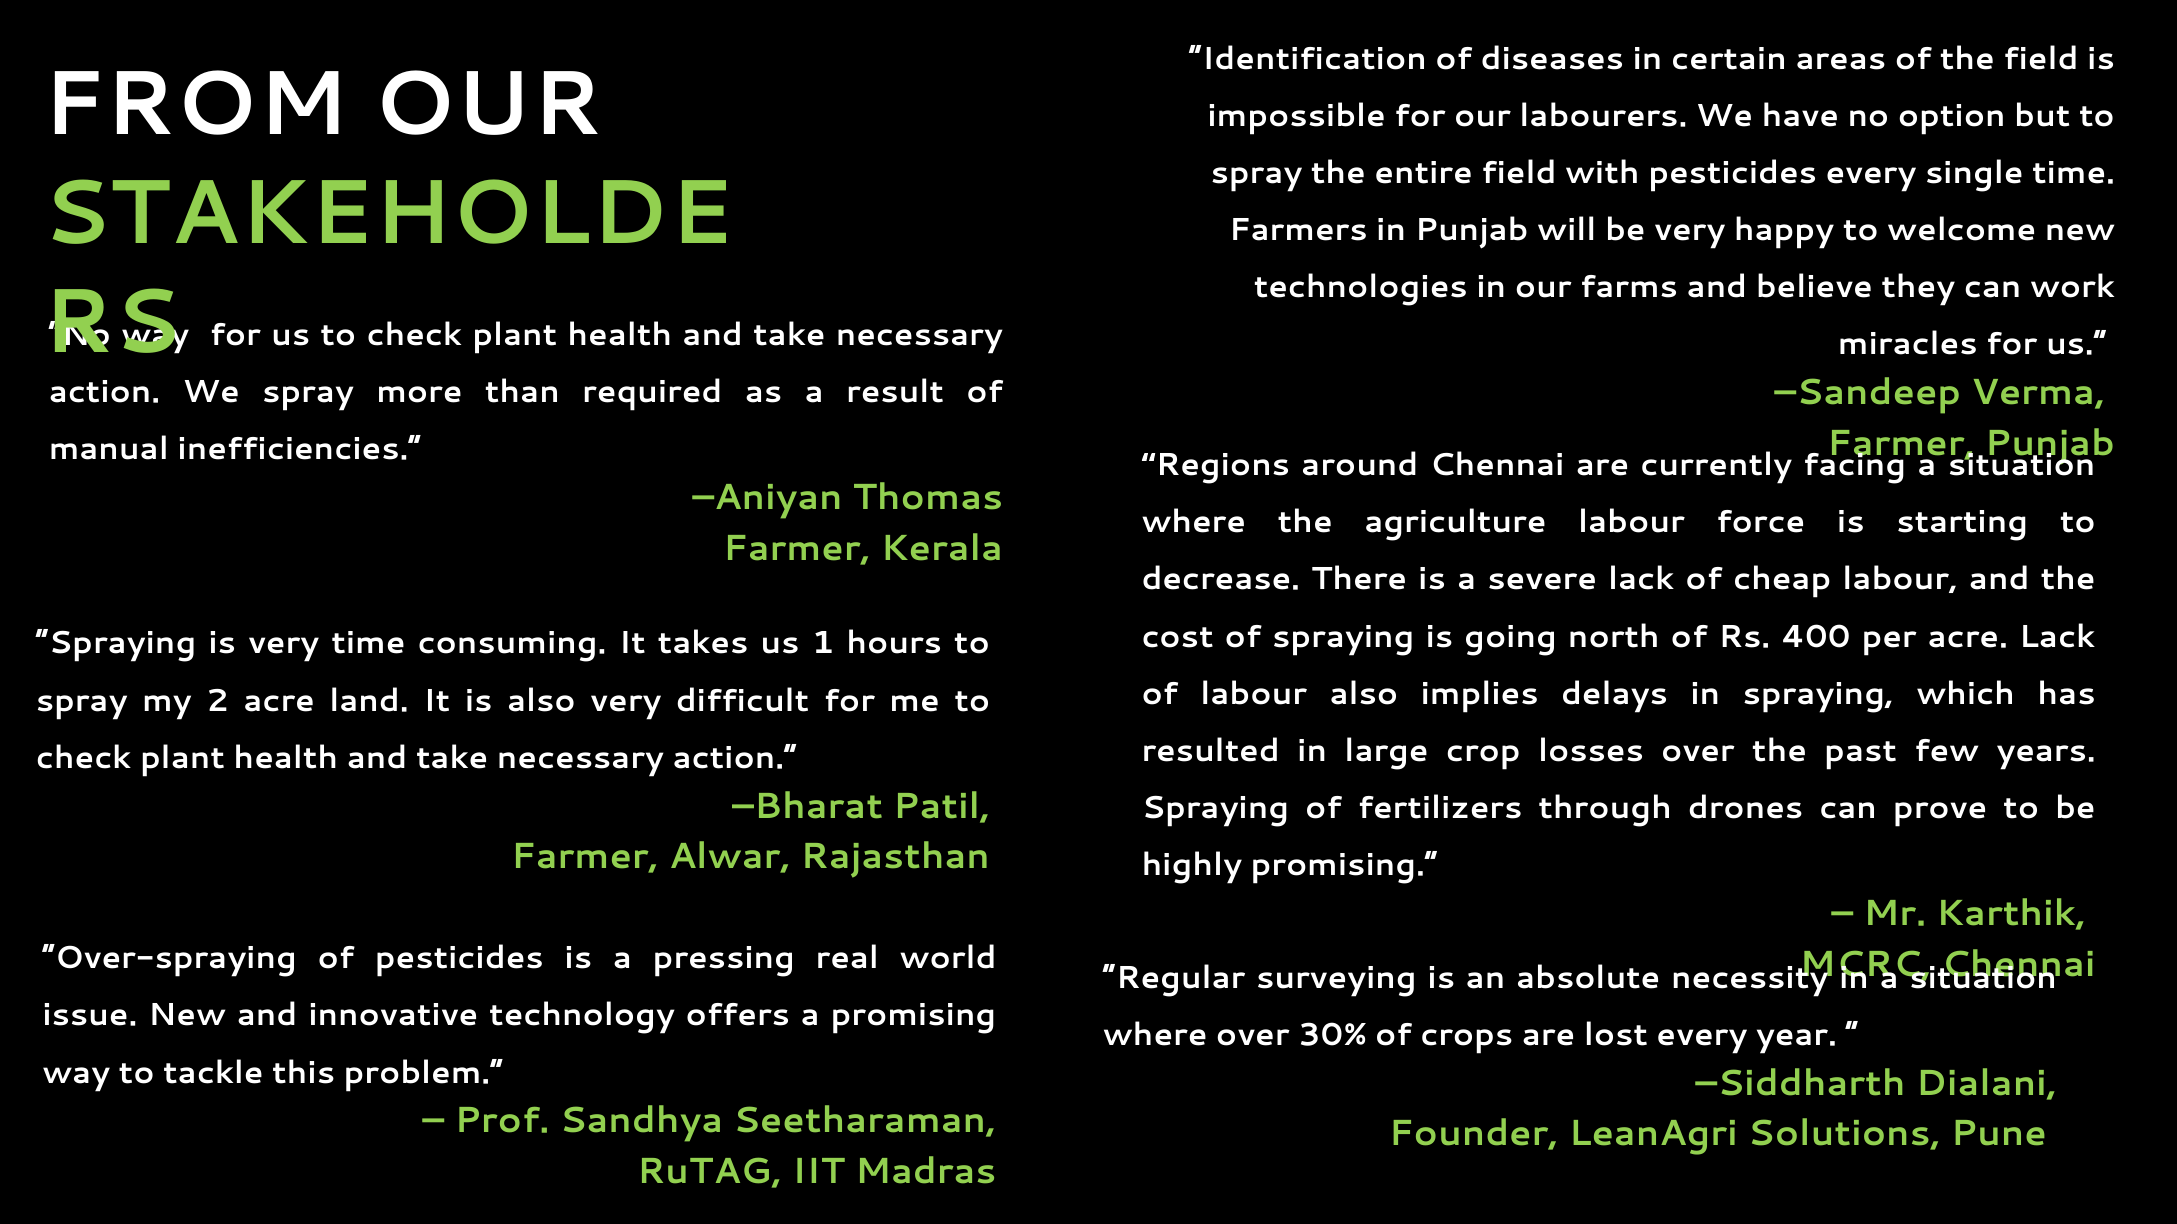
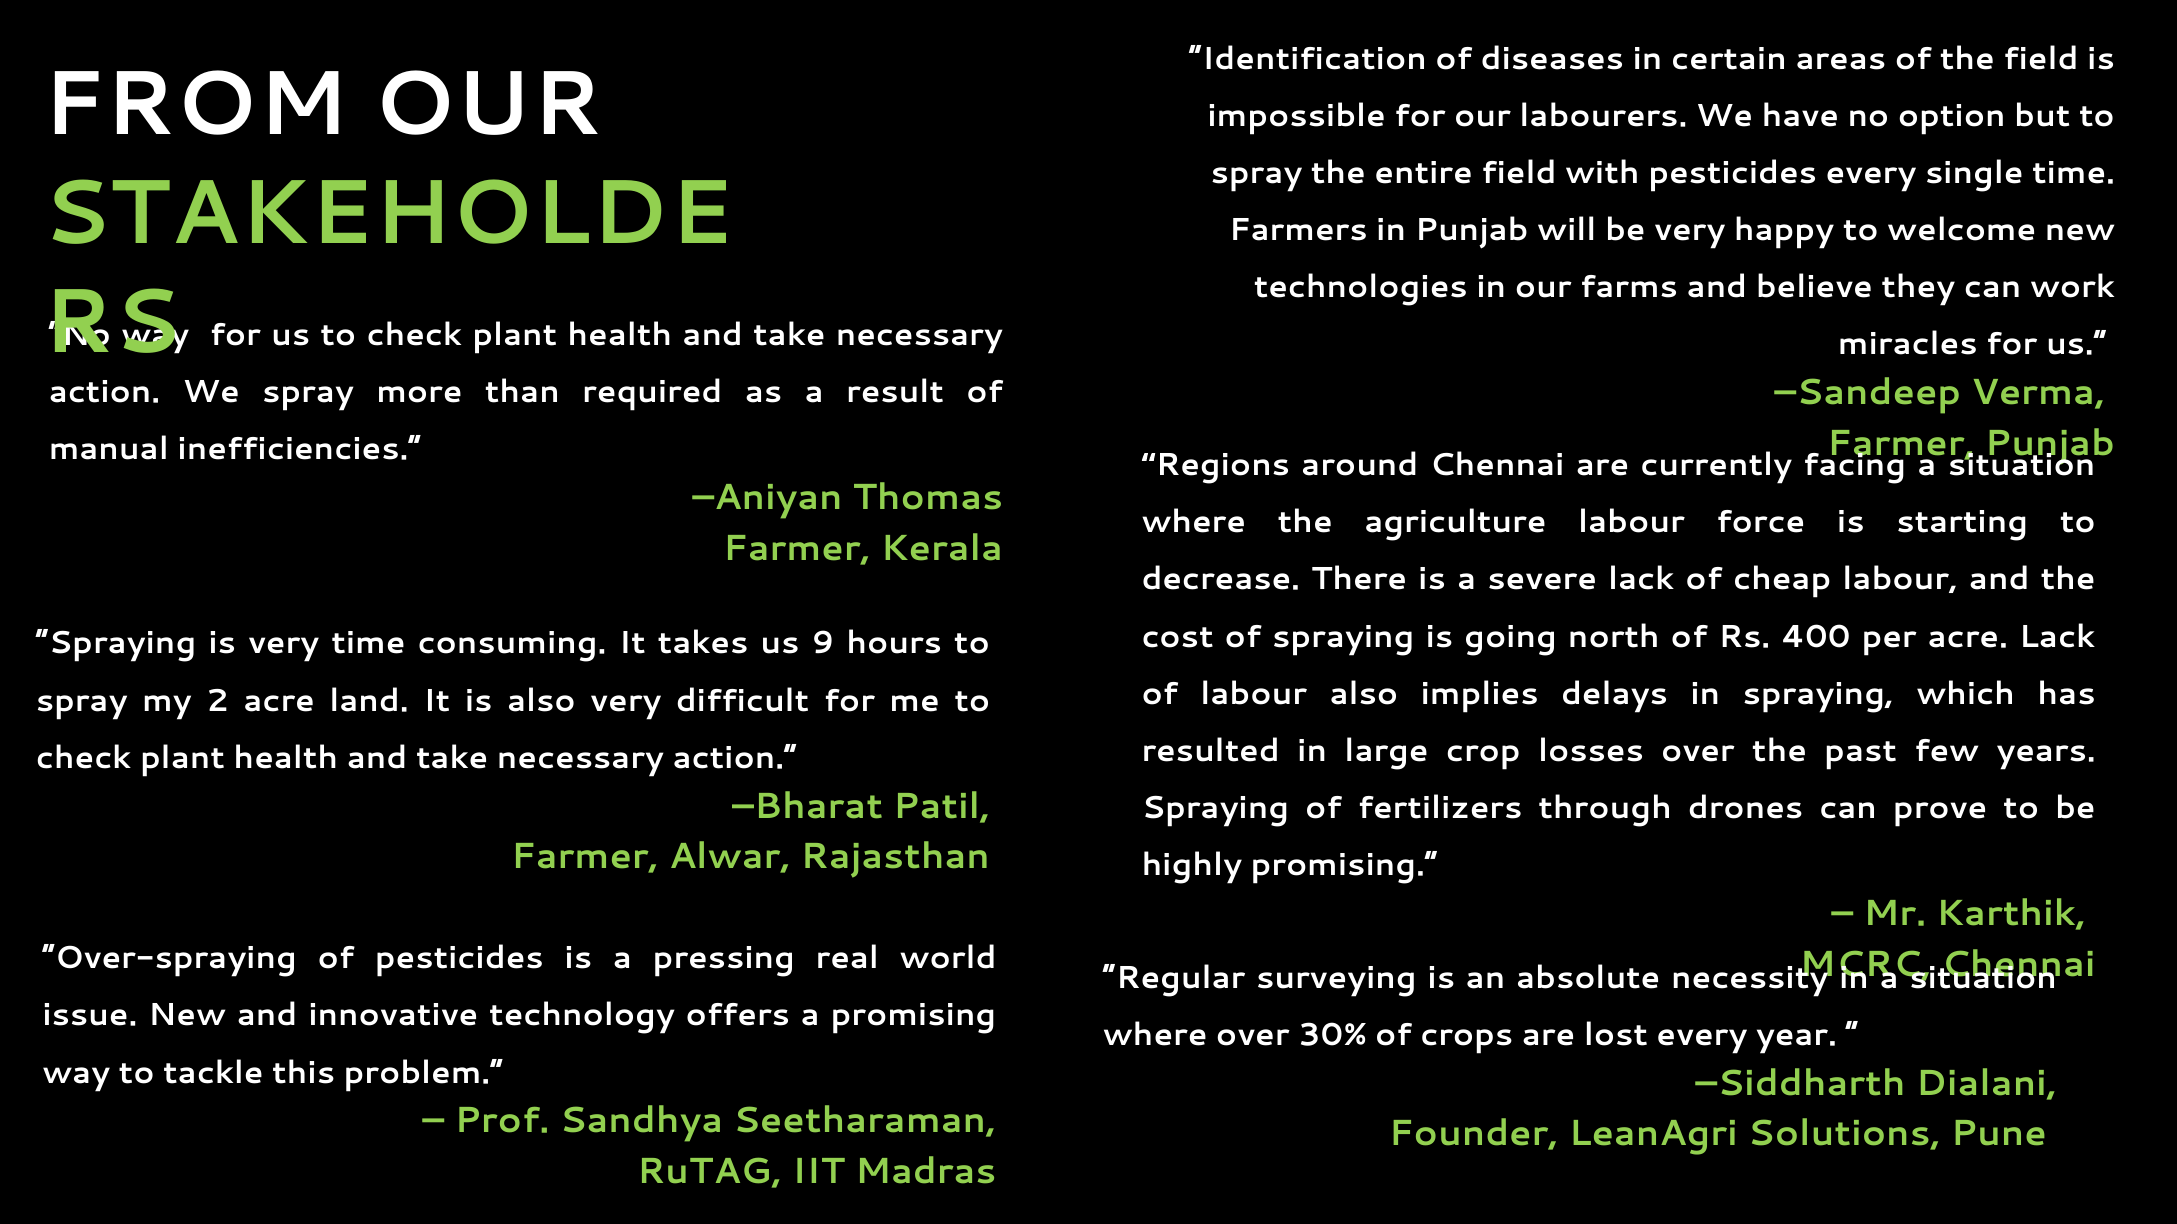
1: 1 -> 9
